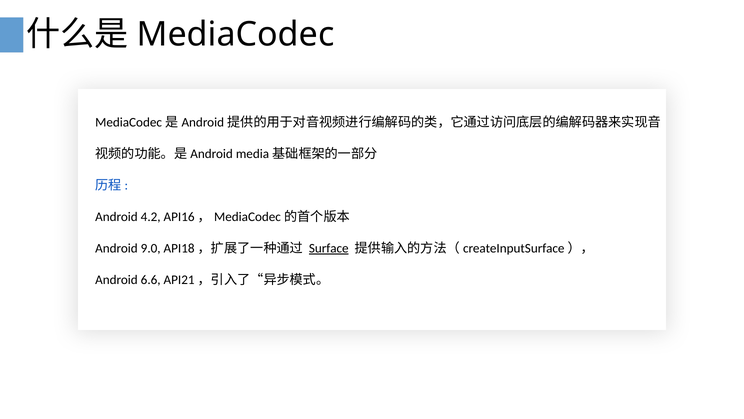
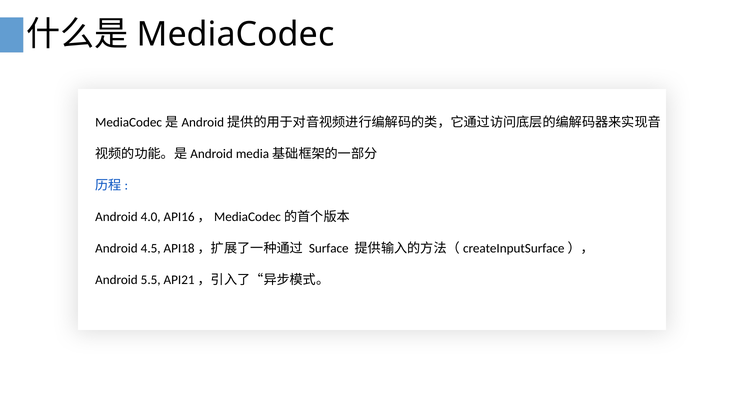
4.2: 4.2 -> 4.0
9.0: 9.0 -> 4.5
Surface underline: present -> none
6.6: 6.6 -> 5.5
